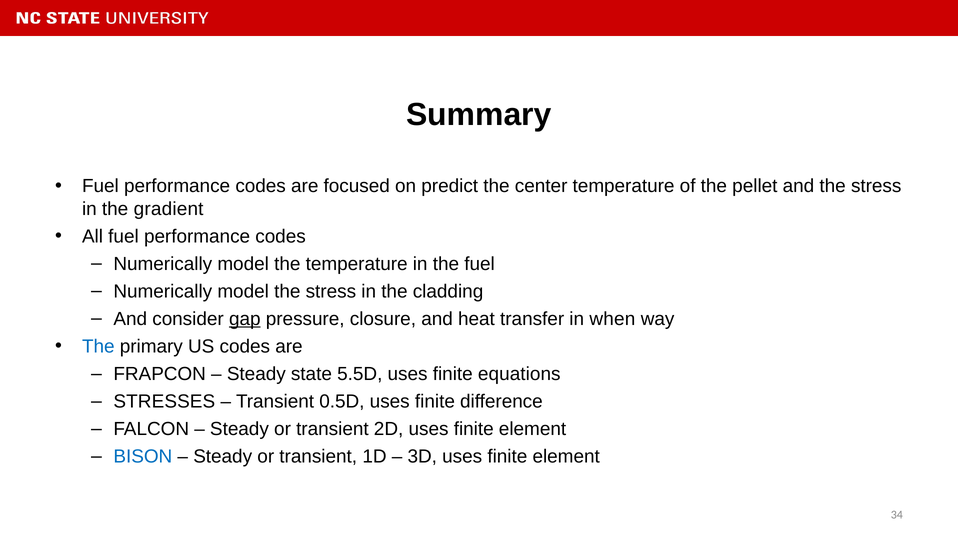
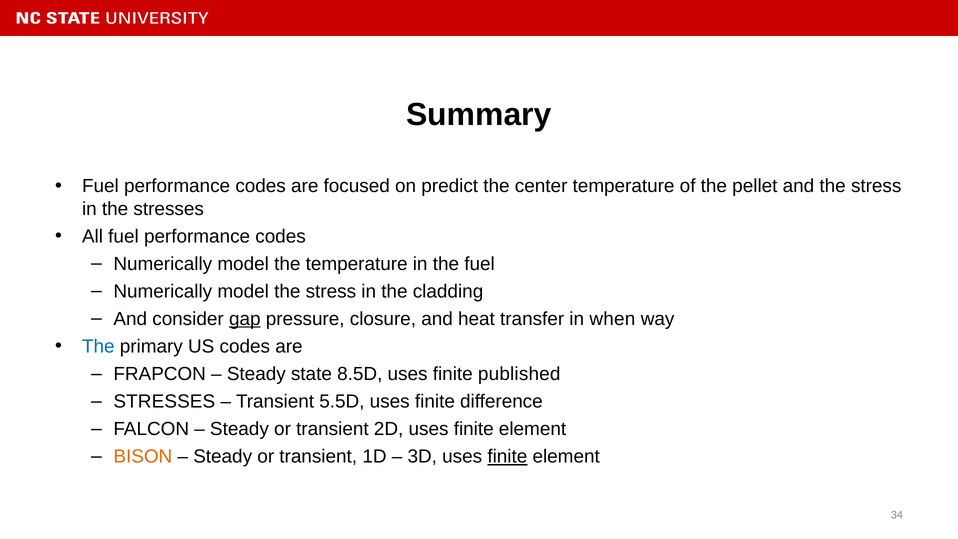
the gradient: gradient -> stresses
5.5D: 5.5D -> 8.5D
equations: equations -> published
0.5D: 0.5D -> 5.5D
BISON colour: blue -> orange
finite at (507, 456) underline: none -> present
